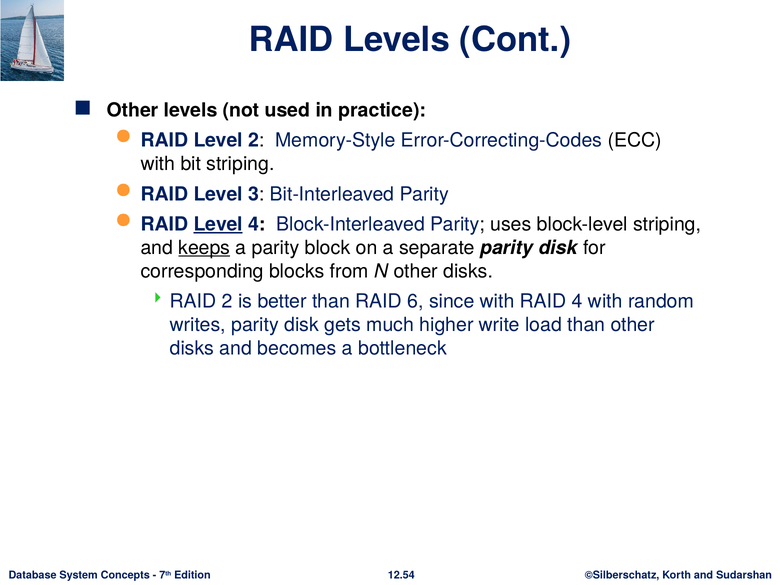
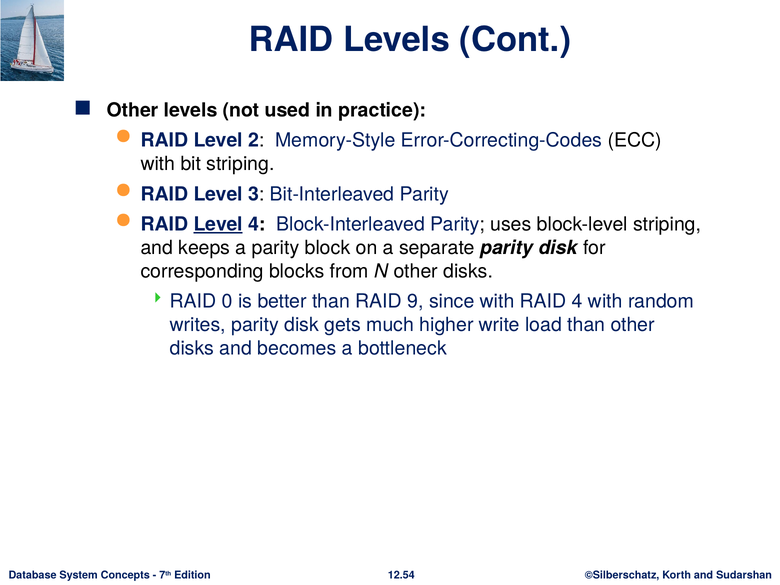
keeps underline: present -> none
RAID 2: 2 -> 0
6: 6 -> 9
